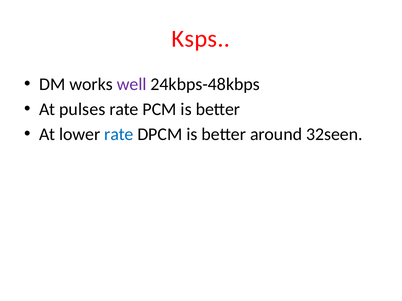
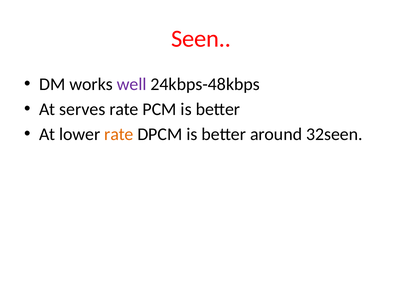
Ksps: Ksps -> Seen
pulses: pulses -> serves
rate at (119, 134) colour: blue -> orange
